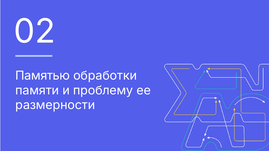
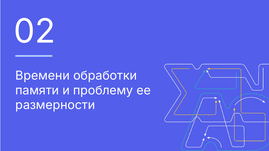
Памятью: Памятью -> Времени
